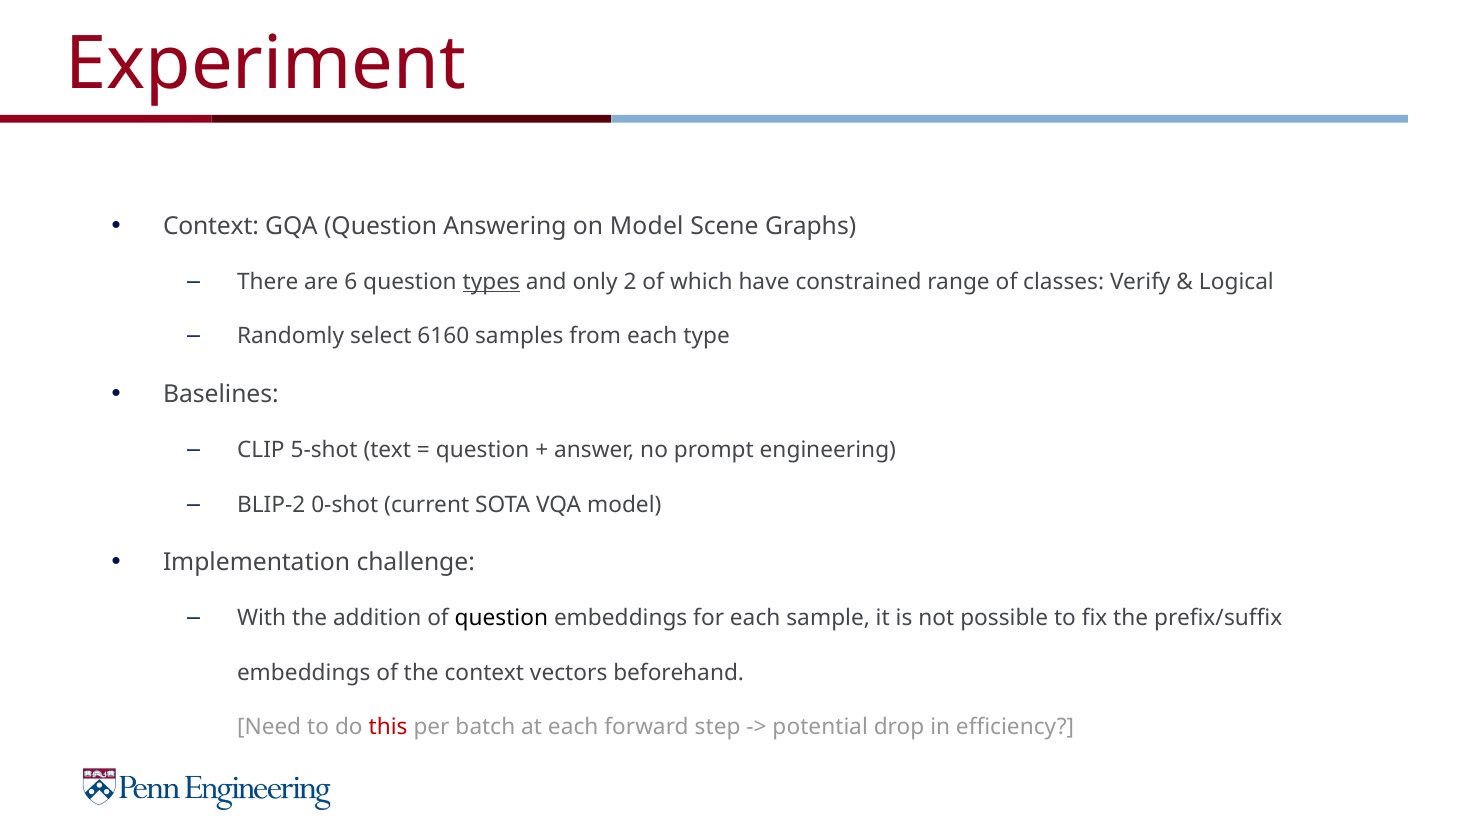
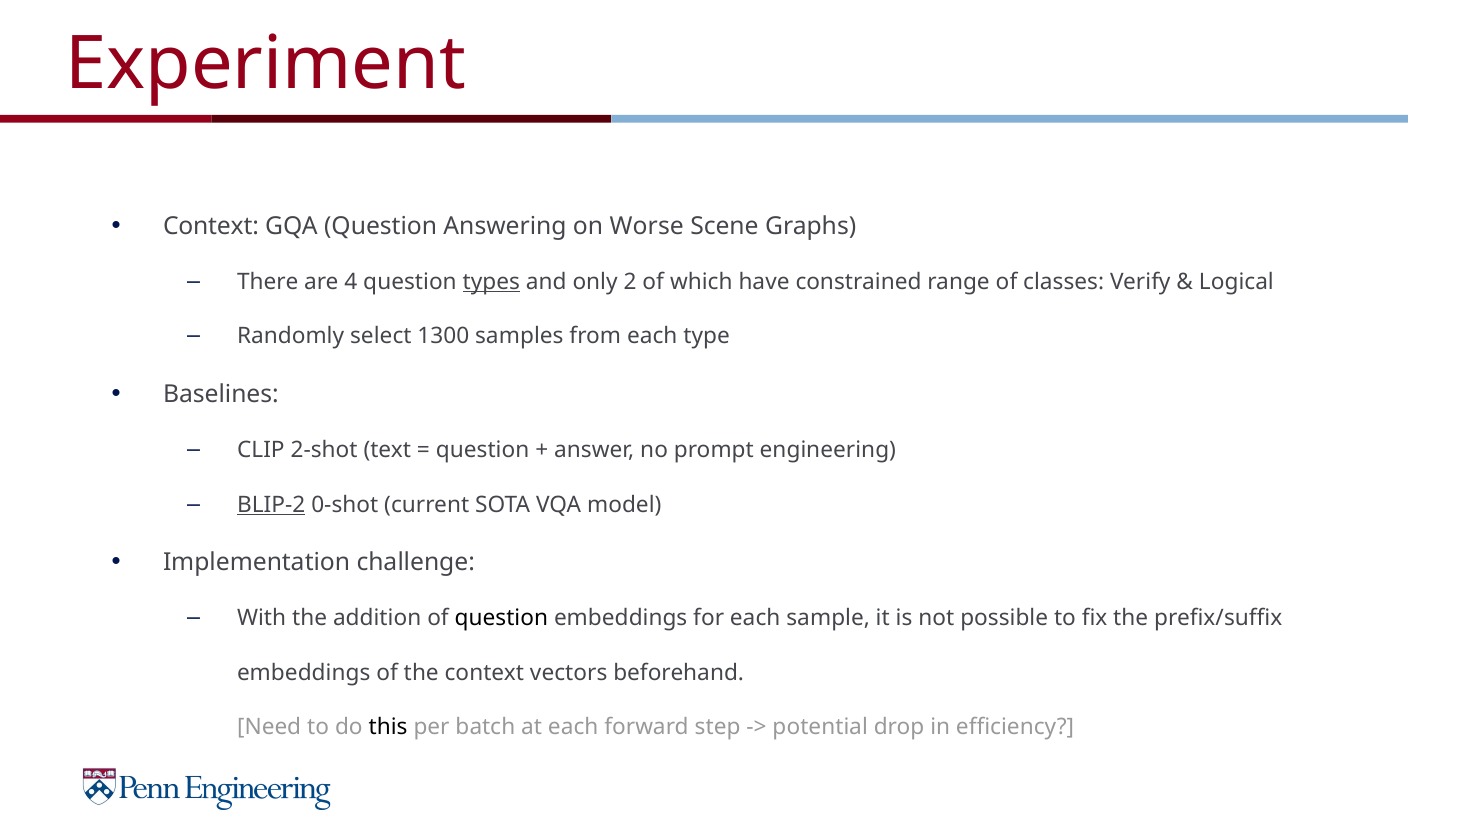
on Model: Model -> Worse
6: 6 -> 4
6160: 6160 -> 1300
5-shot: 5-shot -> 2-shot
BLIP-2 underline: none -> present
this colour: red -> black
